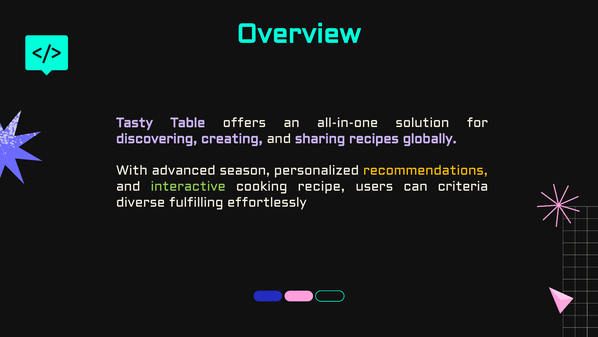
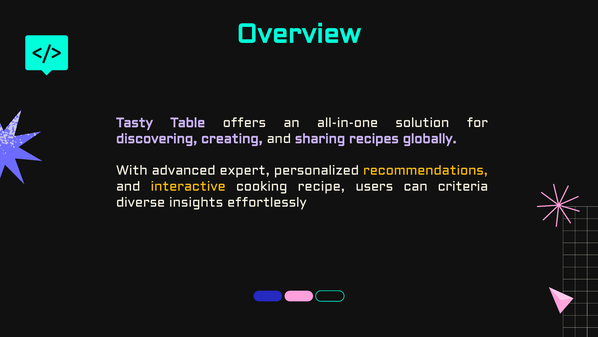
season: season -> expert
interactive colour: light green -> yellow
fulfilling: fulfilling -> insights
